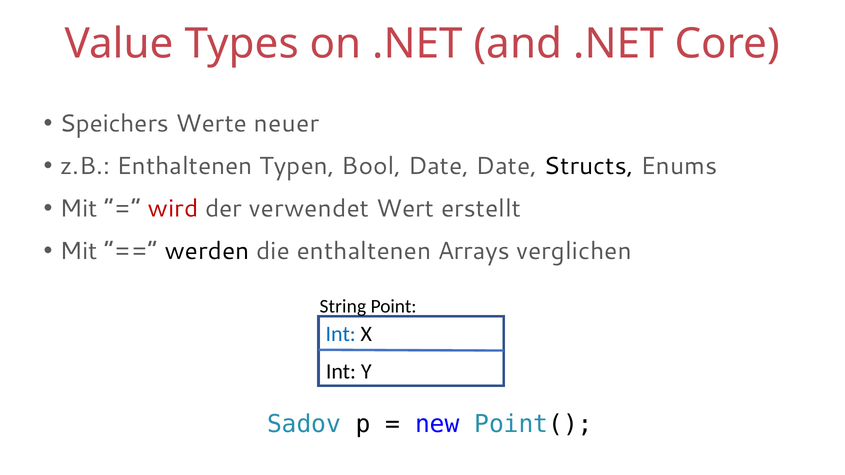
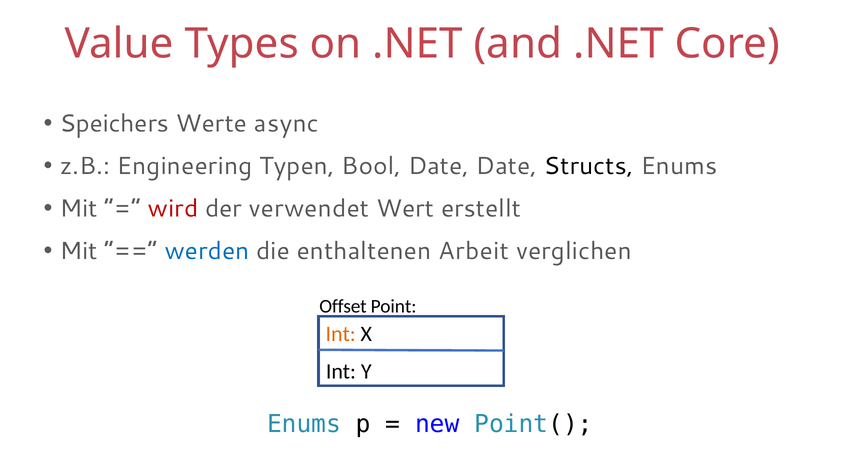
neuer: neuer -> async
z.B Enthaltenen: Enthaltenen -> Engineering
werden colour: black -> blue
Arrays: Arrays -> Arbeit
String: String -> Offset
Int at (341, 334) colour: blue -> orange
Sadov at (304, 424): Sadov -> Enums
